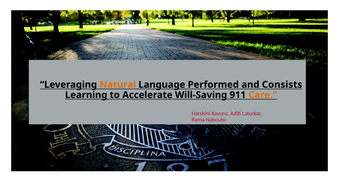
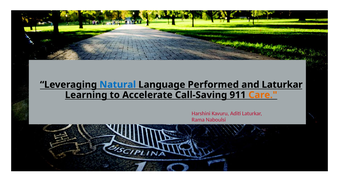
Natural colour: orange -> blue
and Consists: Consists -> Laturkar
Will-Saving: Will-Saving -> Call-Saving
